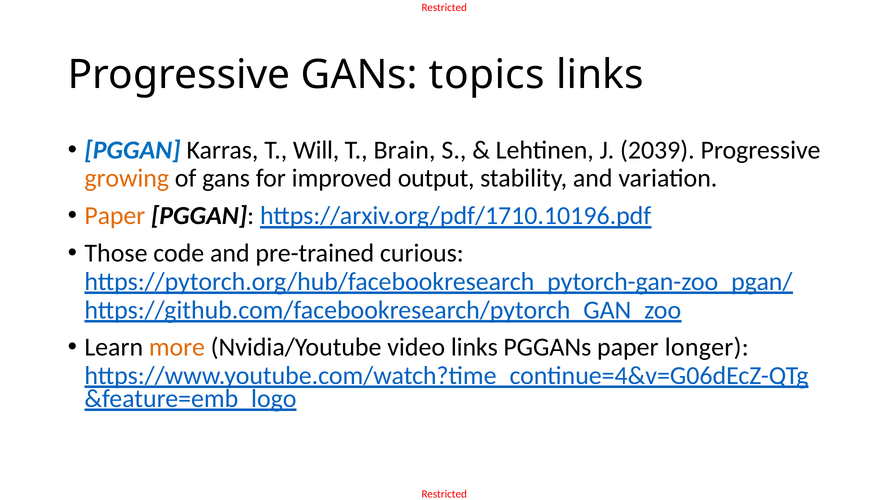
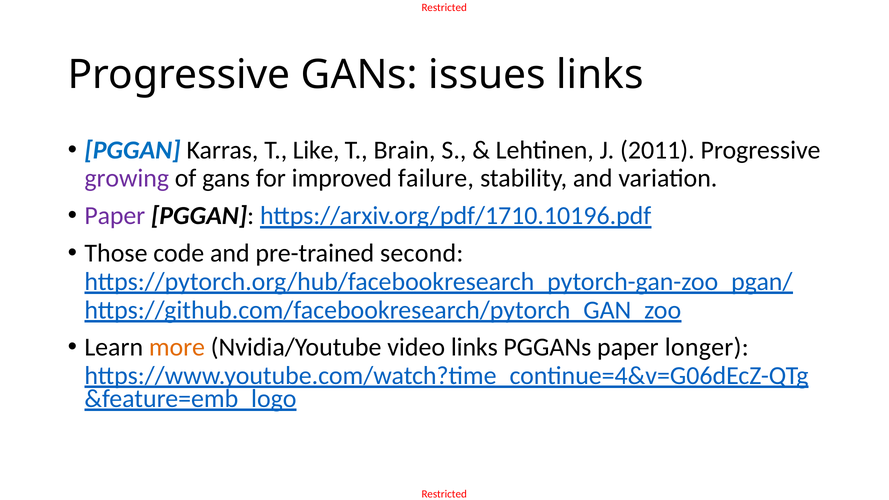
topics: topics -> issues
Will: Will -> Like
2039: 2039 -> 2011
growing colour: orange -> purple
output: output -> failure
Paper at (115, 216) colour: orange -> purple
curious: curious -> second
